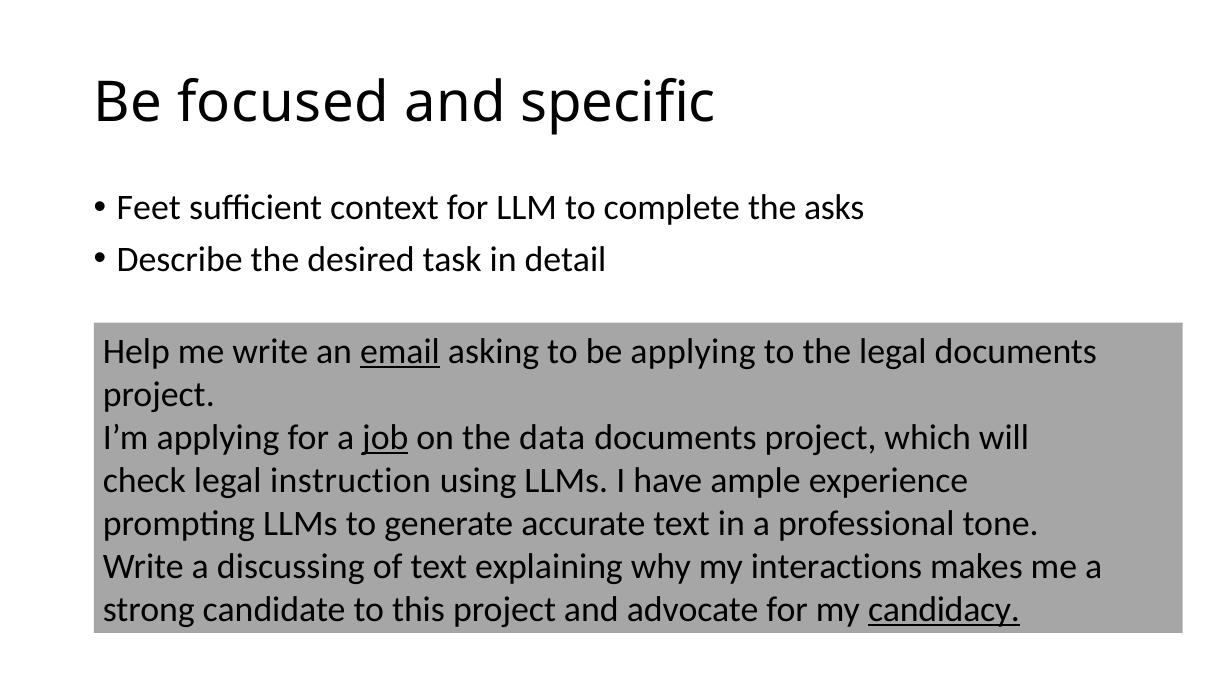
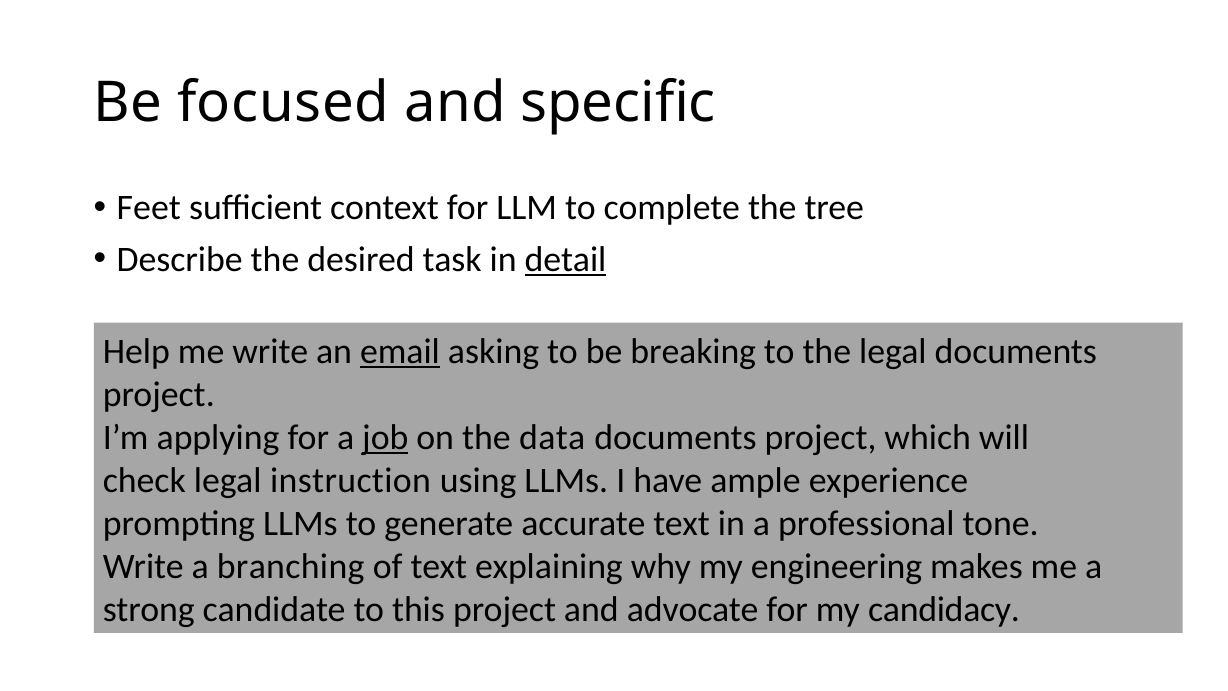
asks: asks -> tree
detail underline: none -> present
be applying: applying -> breaking
discussing: discussing -> branching
interactions: interactions -> engineering
candidacy underline: present -> none
